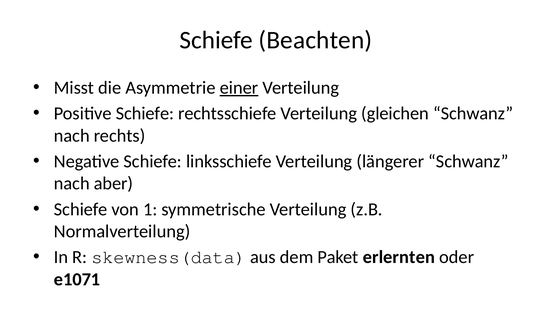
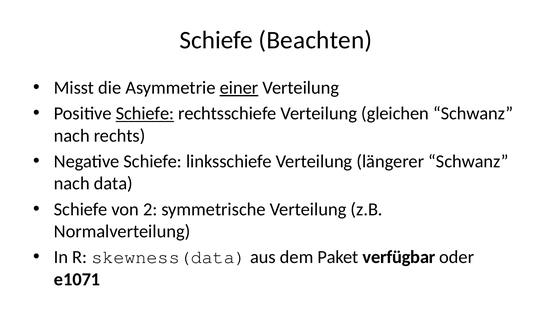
Schiefe at (145, 113) underline: none -> present
aber: aber -> data
1: 1 -> 2
erlernten: erlernten -> verfügbar
